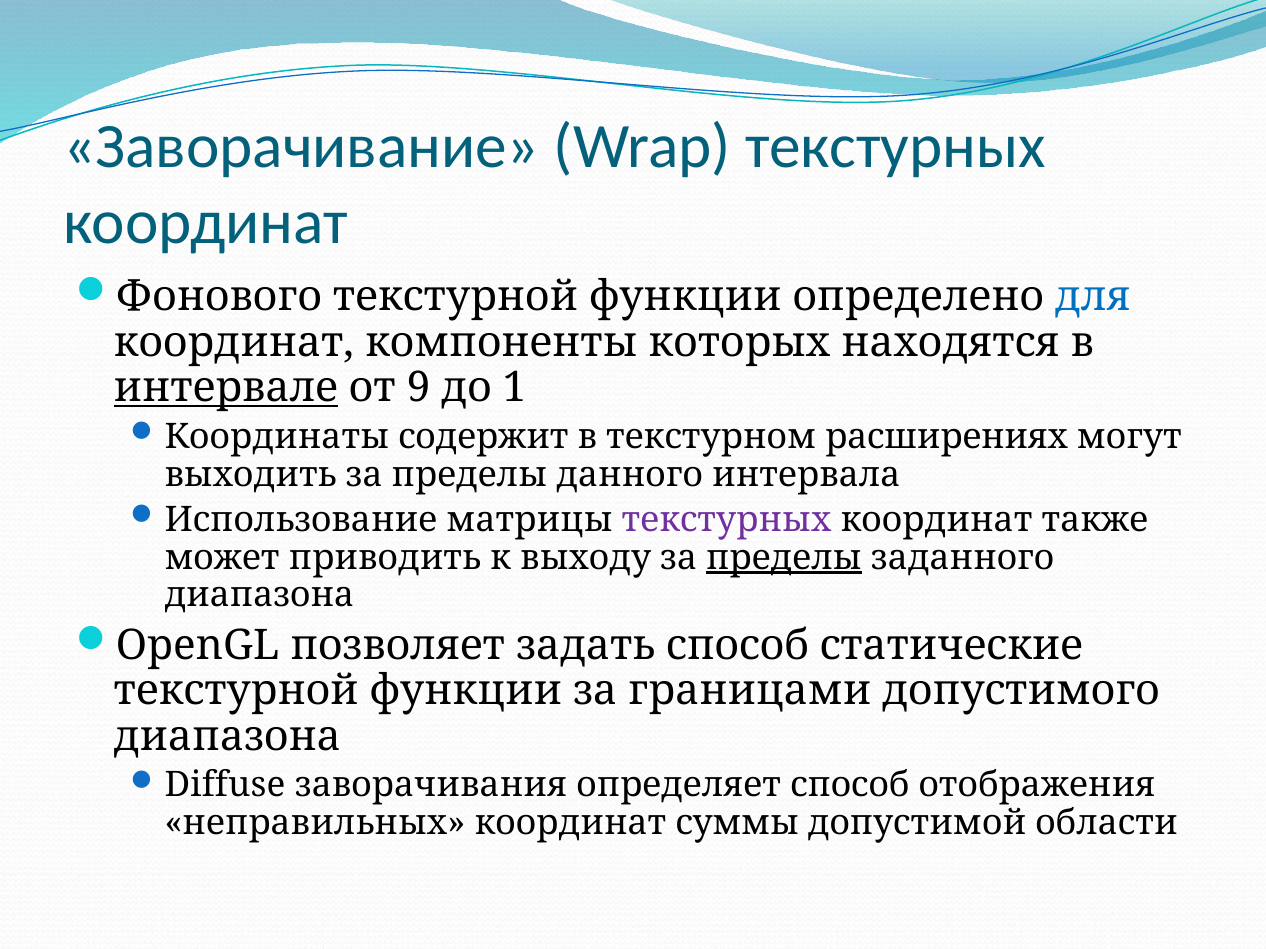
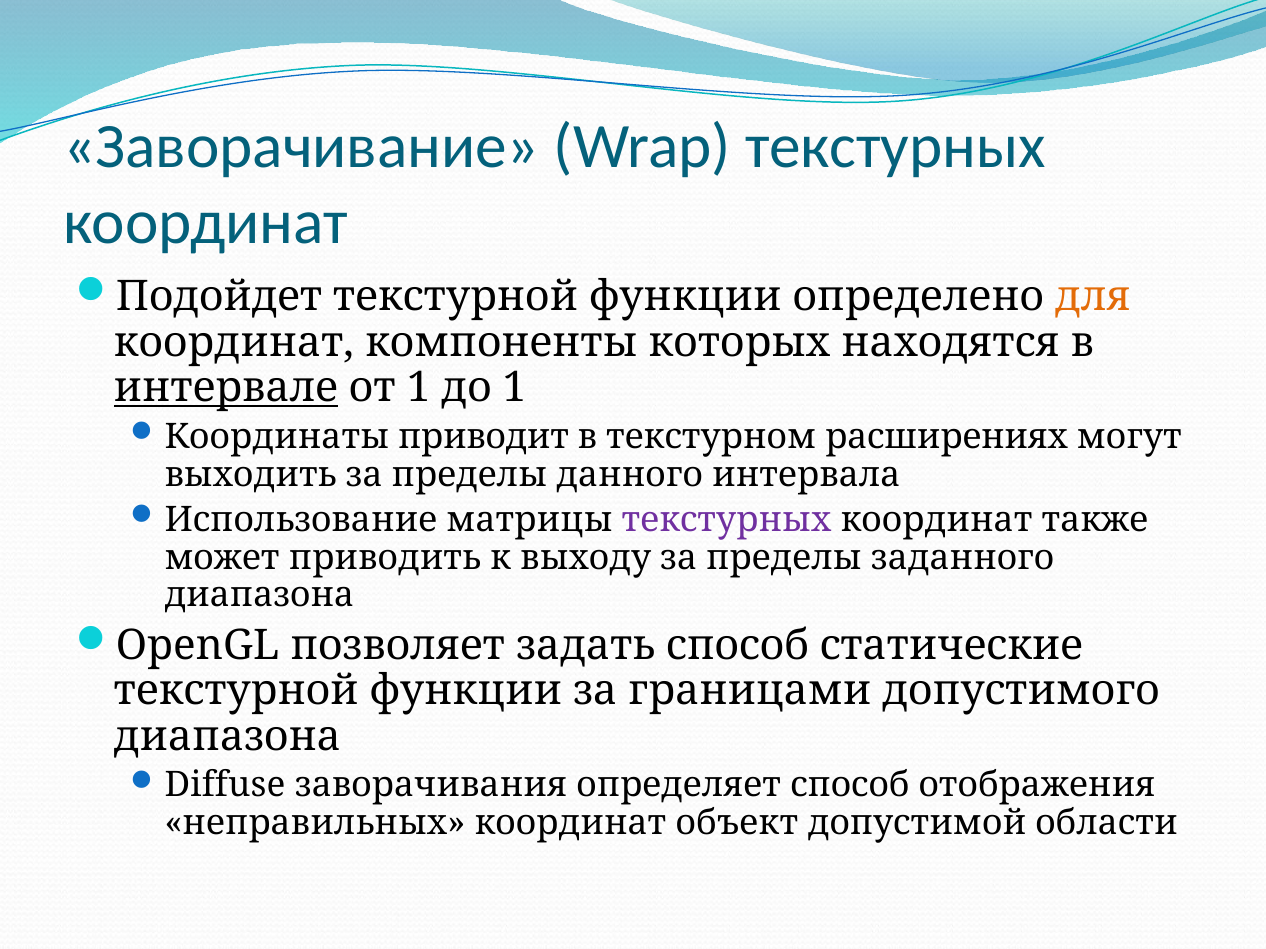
Фонового: Фонового -> Подойдет
для colour: blue -> orange
от 9: 9 -> 1
содержит: содержит -> приводит
пределы at (784, 558) underline: present -> none
суммы: суммы -> объект
